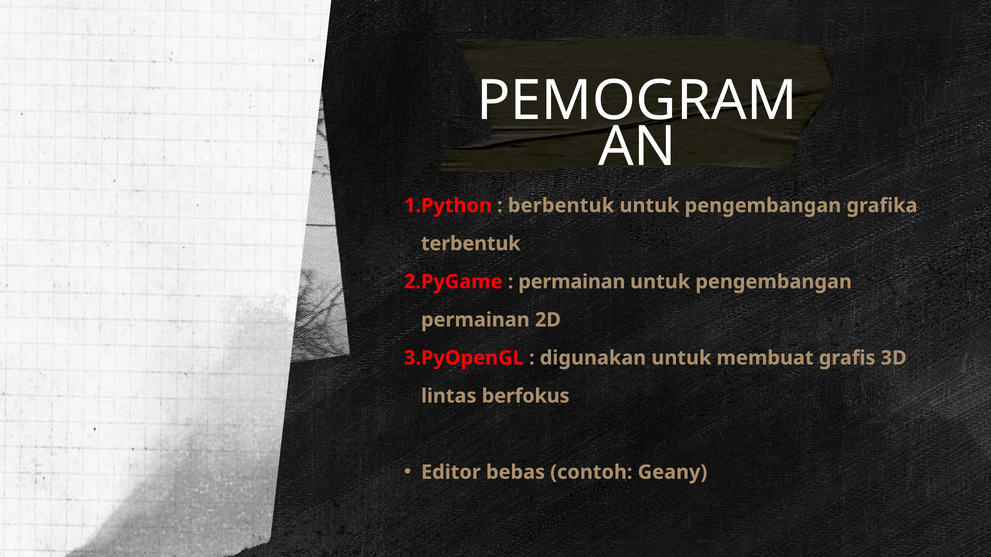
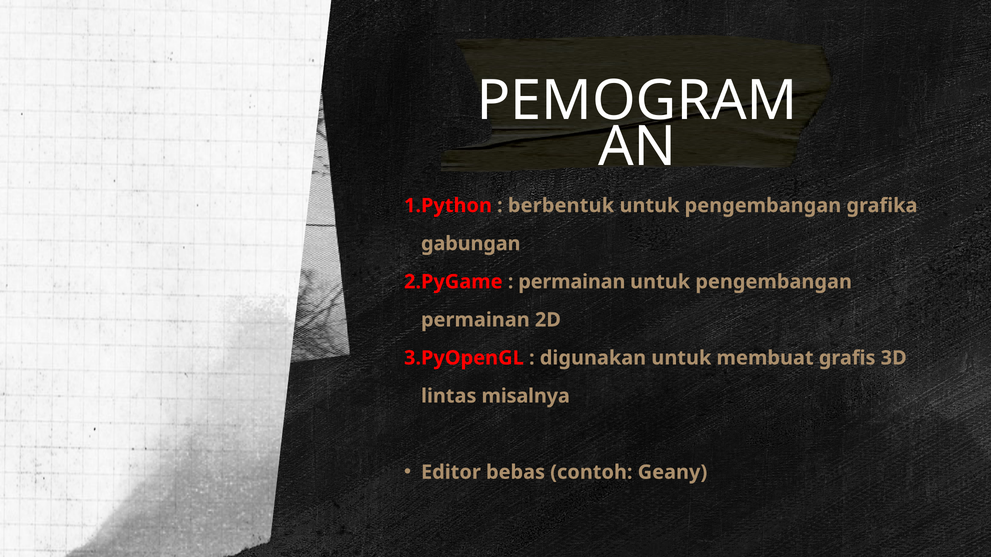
terbentuk: terbentuk -> gabungan
berfokus: berfokus -> misalnya
